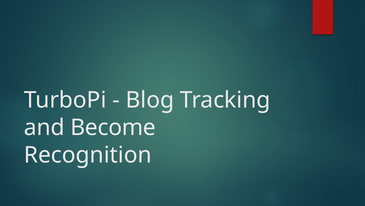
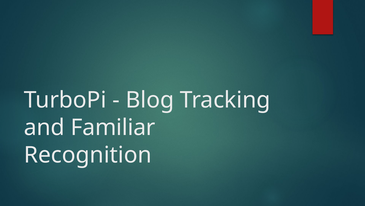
Become: Become -> Familiar
